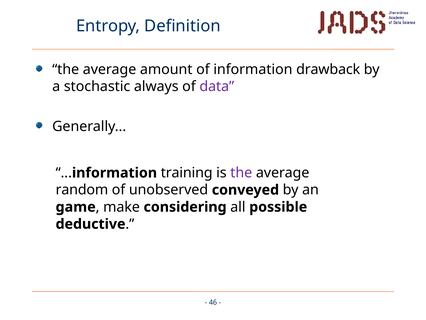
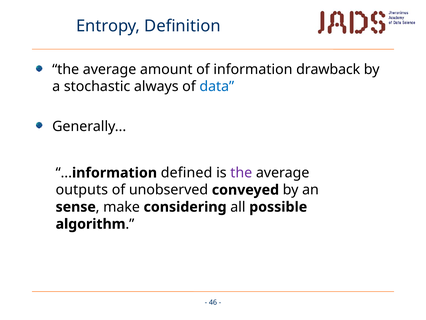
data colour: purple -> blue
training: training -> defined
random: random -> outputs
game: game -> sense
deductive: deductive -> algorithm
